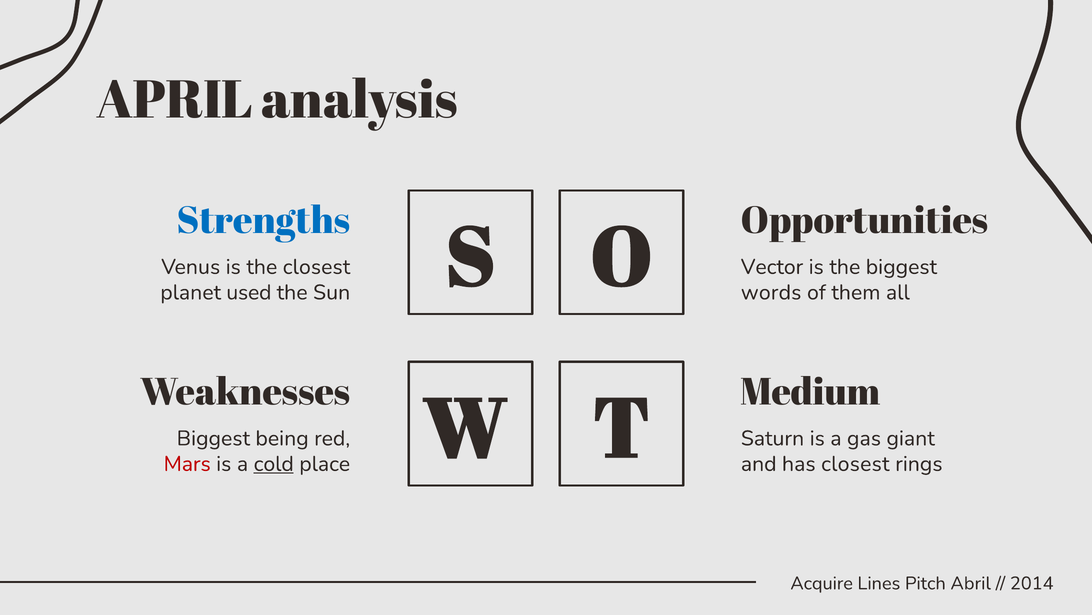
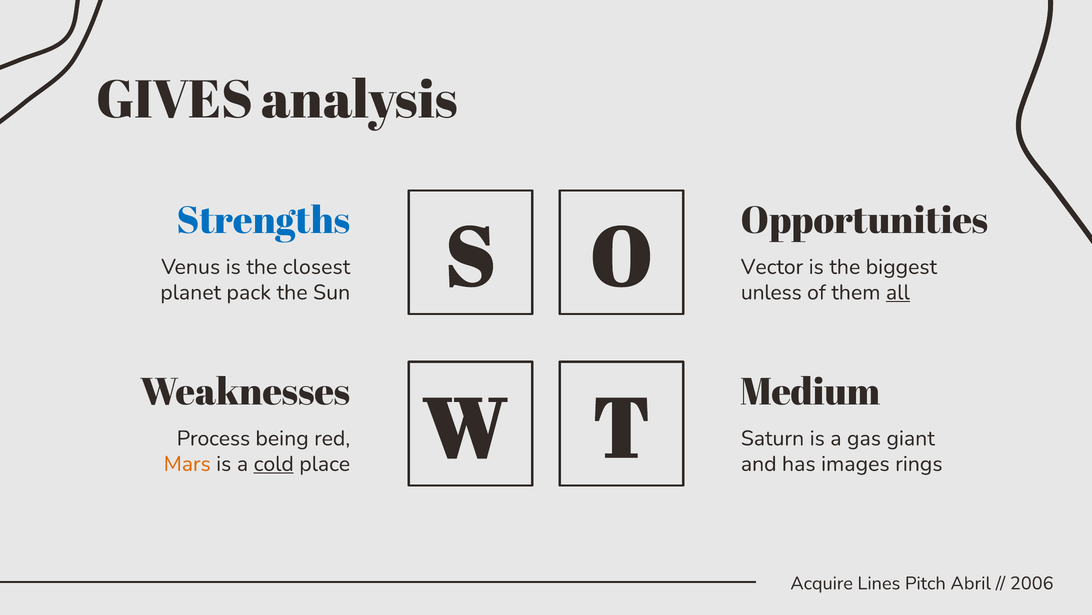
APRIL: APRIL -> GIVES
used: used -> pack
words: words -> unless
all underline: none -> present
Biggest at (213, 438): Biggest -> Process
Mars colour: red -> orange
has closest: closest -> images
2014: 2014 -> 2006
